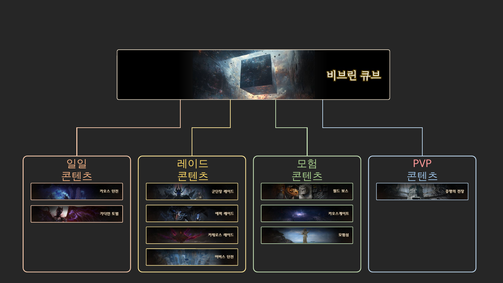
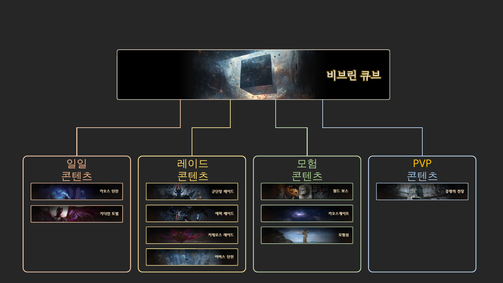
PVP colour: pink -> yellow
